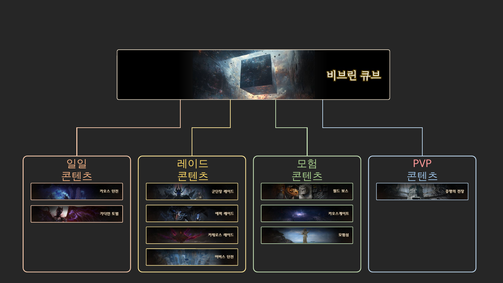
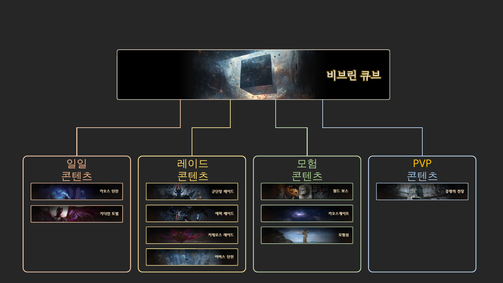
PVP colour: pink -> yellow
